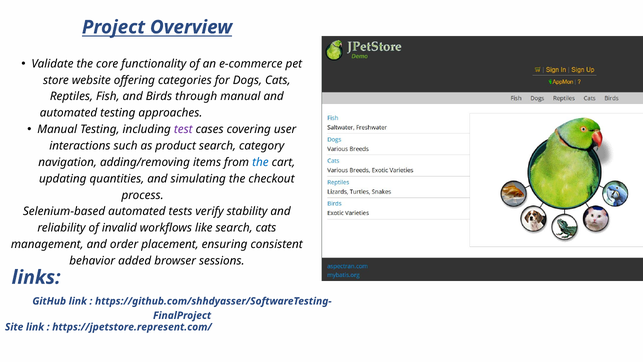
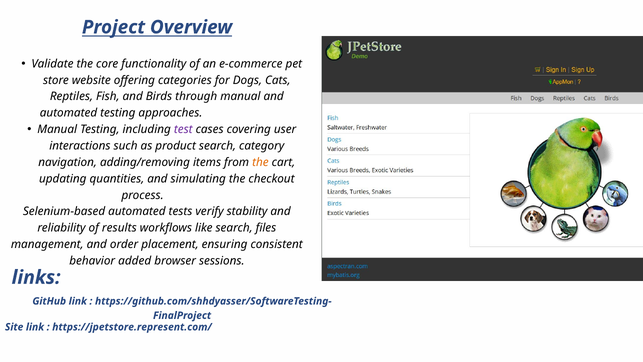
the at (260, 162) colour: blue -> orange
invalid: invalid -> results
search cats: cats -> files
